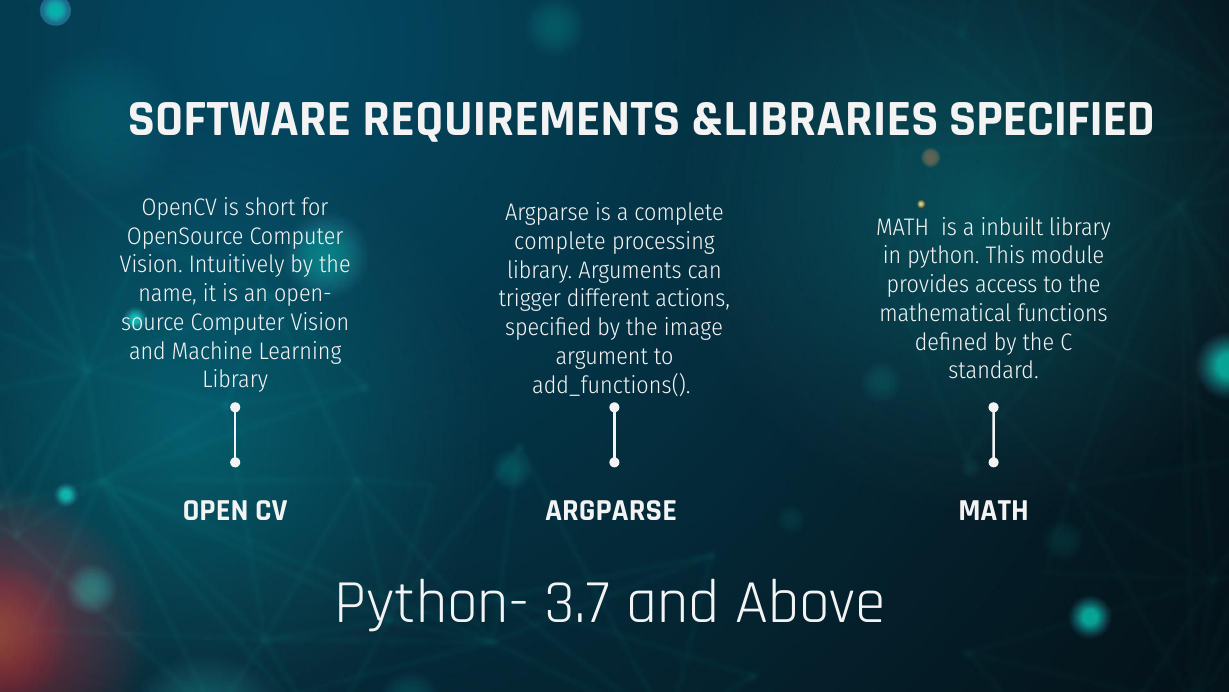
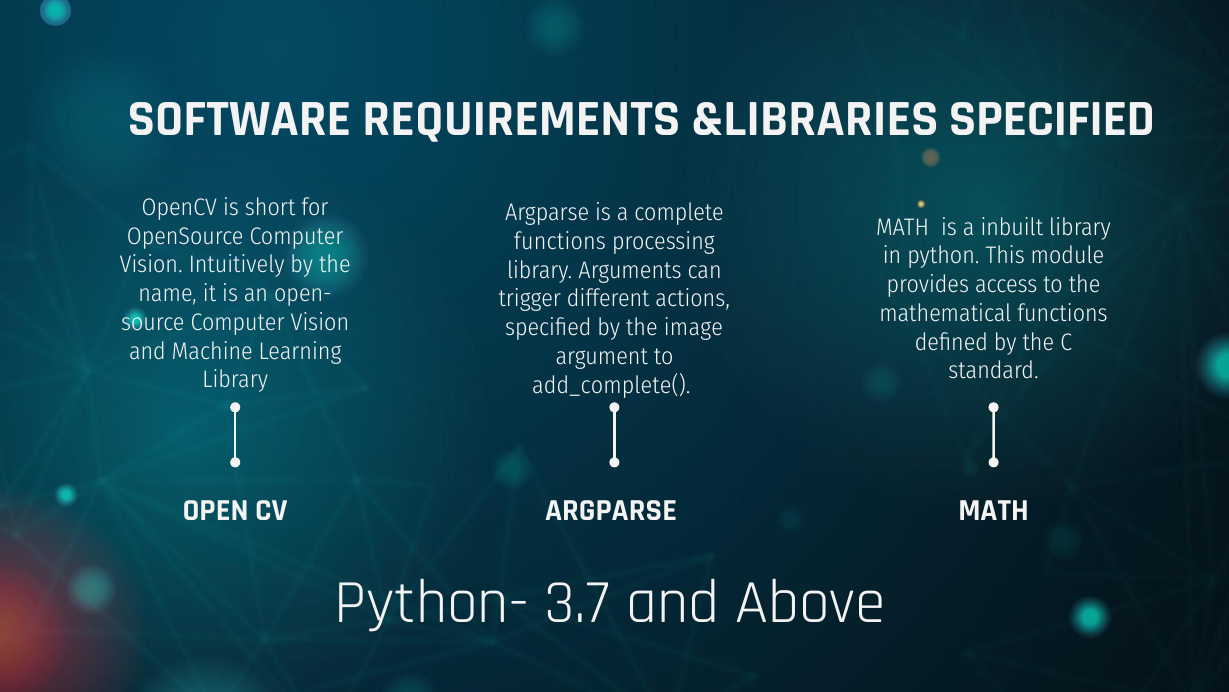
complete at (560, 241): complete -> functions
add_functions(: add_functions( -> add_complete(
